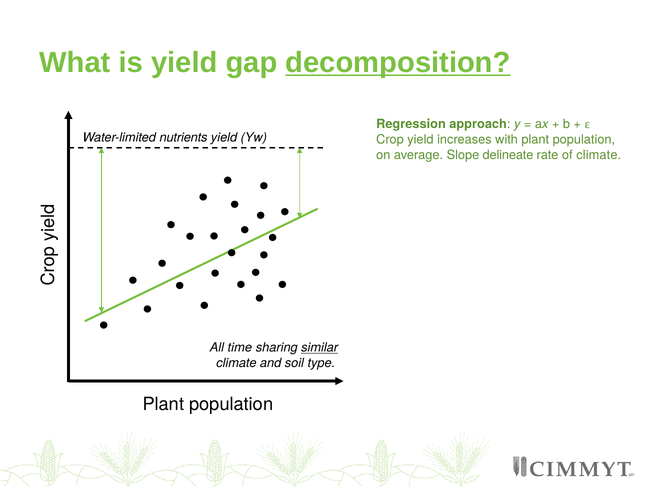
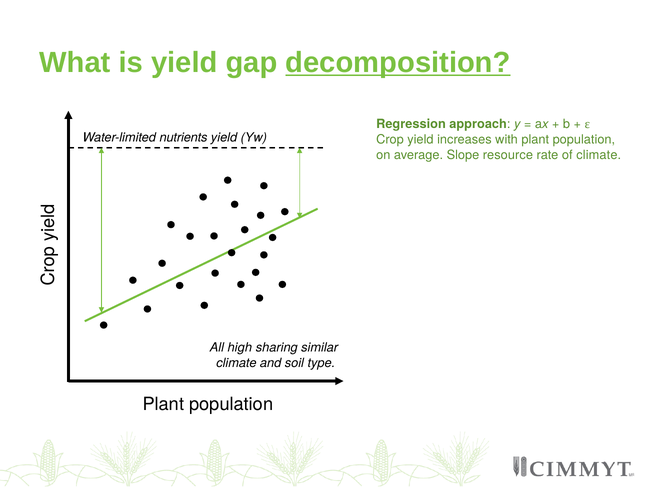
delineate: delineate -> resource
time: time -> high
similar underline: present -> none
